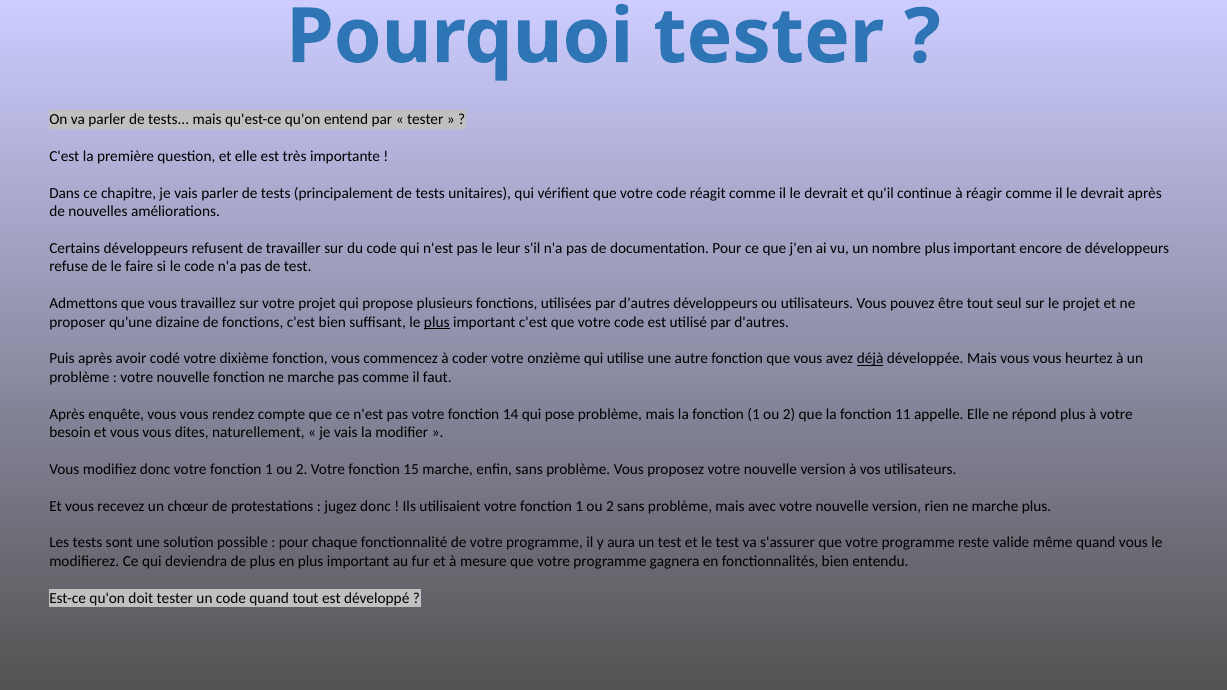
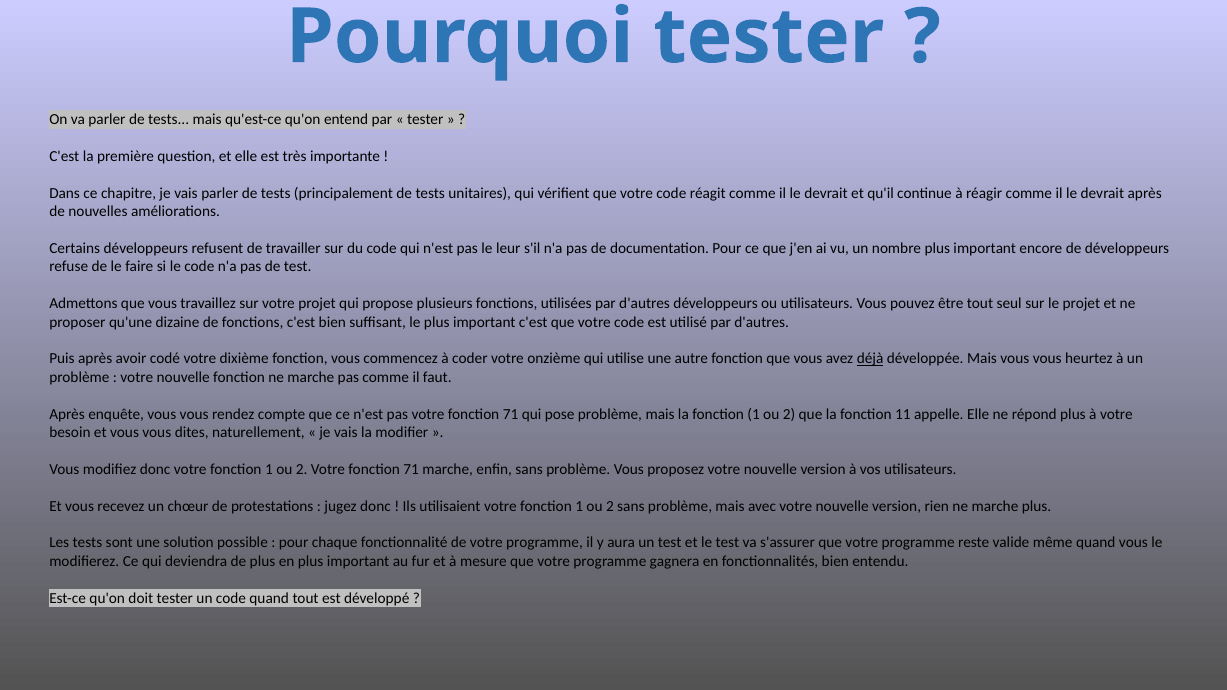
plus at (437, 322) underline: present -> none
pas votre fonction 14: 14 -> 71
2 Votre fonction 15: 15 -> 71
